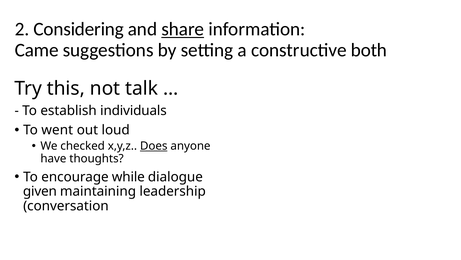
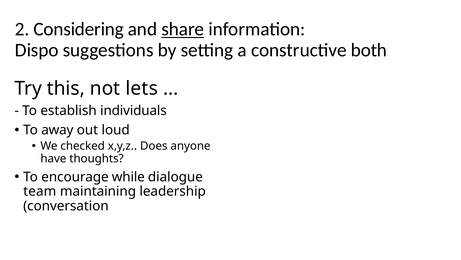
Came: Came -> Dispo
talk: talk -> lets
went: went -> away
Does underline: present -> none
given: given -> team
